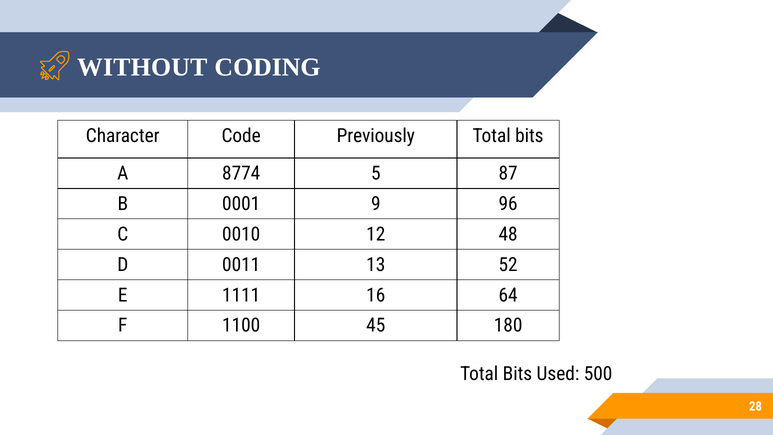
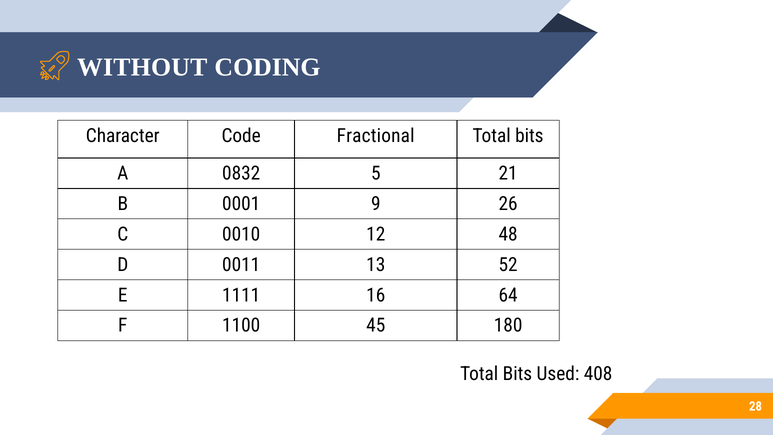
Previously: Previously -> Fractional
8774: 8774 -> 0832
87: 87 -> 21
96: 96 -> 26
500: 500 -> 408
